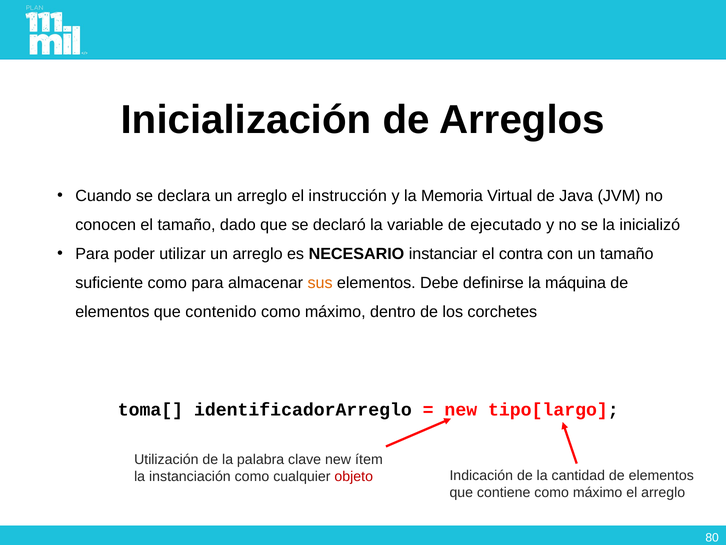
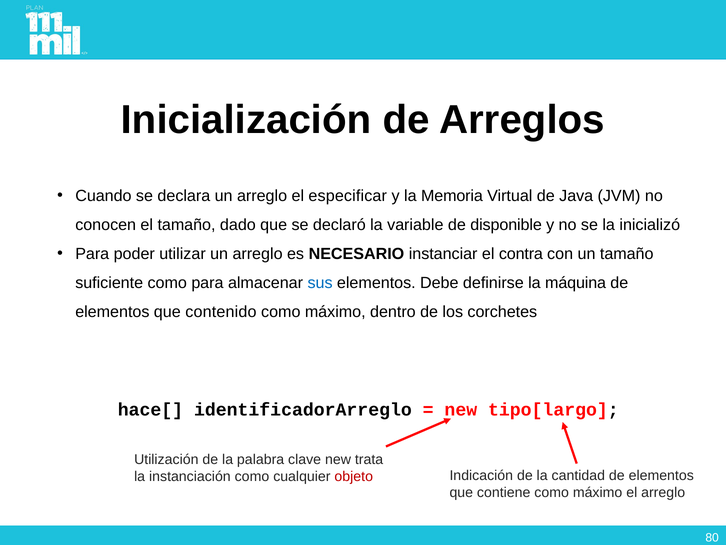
instrucción: instrucción -> especificar
ejecutado: ejecutado -> disponible
sus colour: orange -> blue
toma[: toma[ -> hace[
ítem: ítem -> trata
